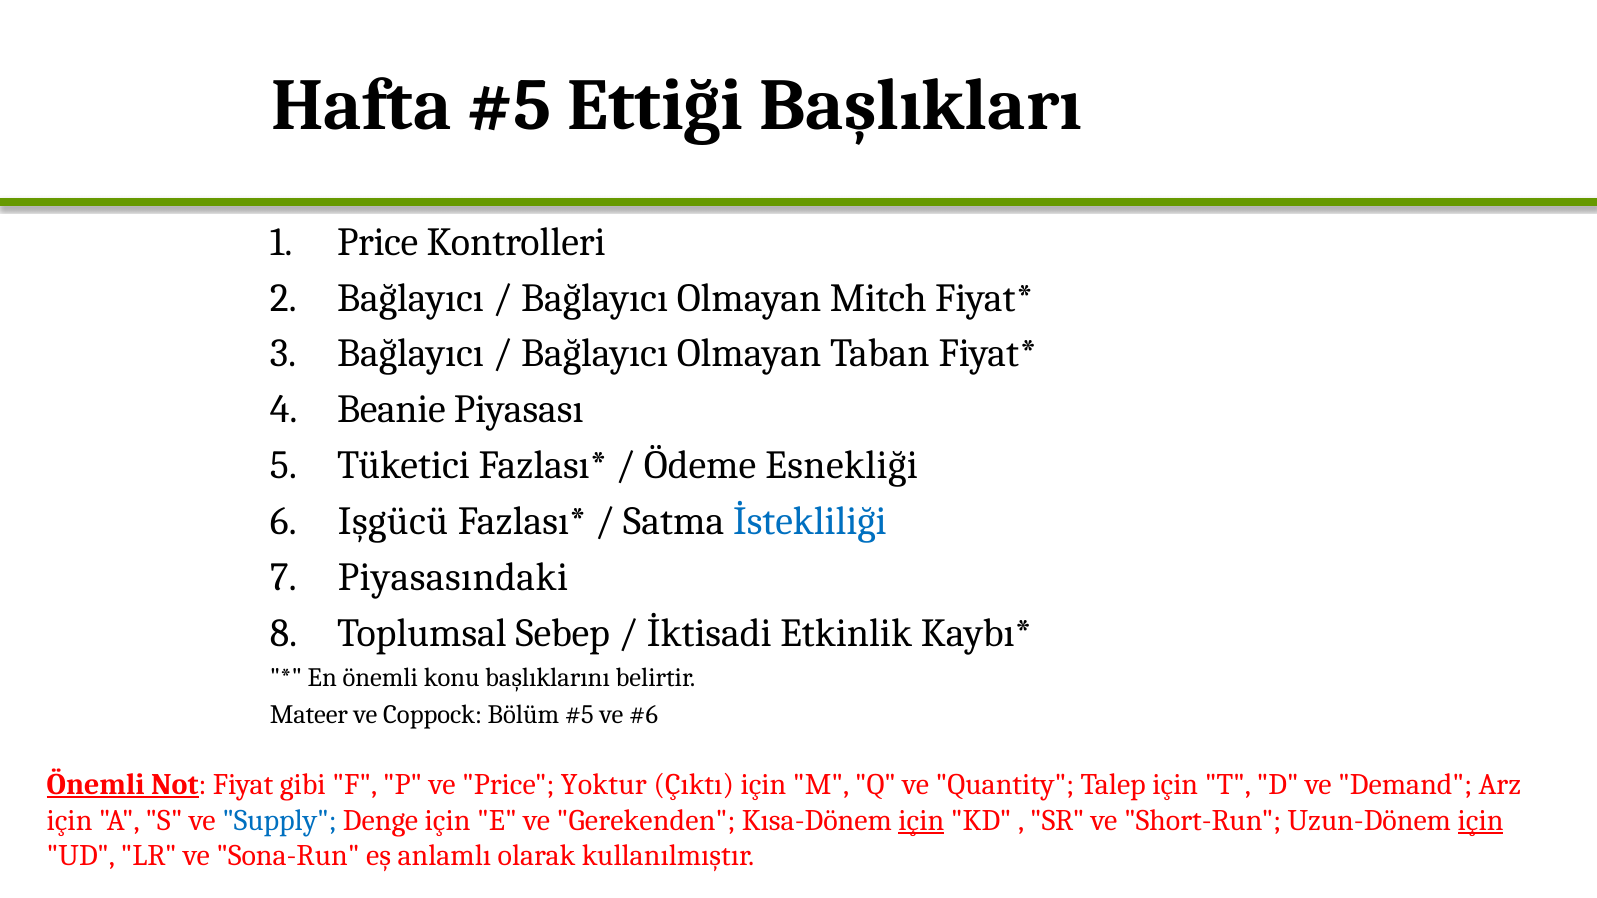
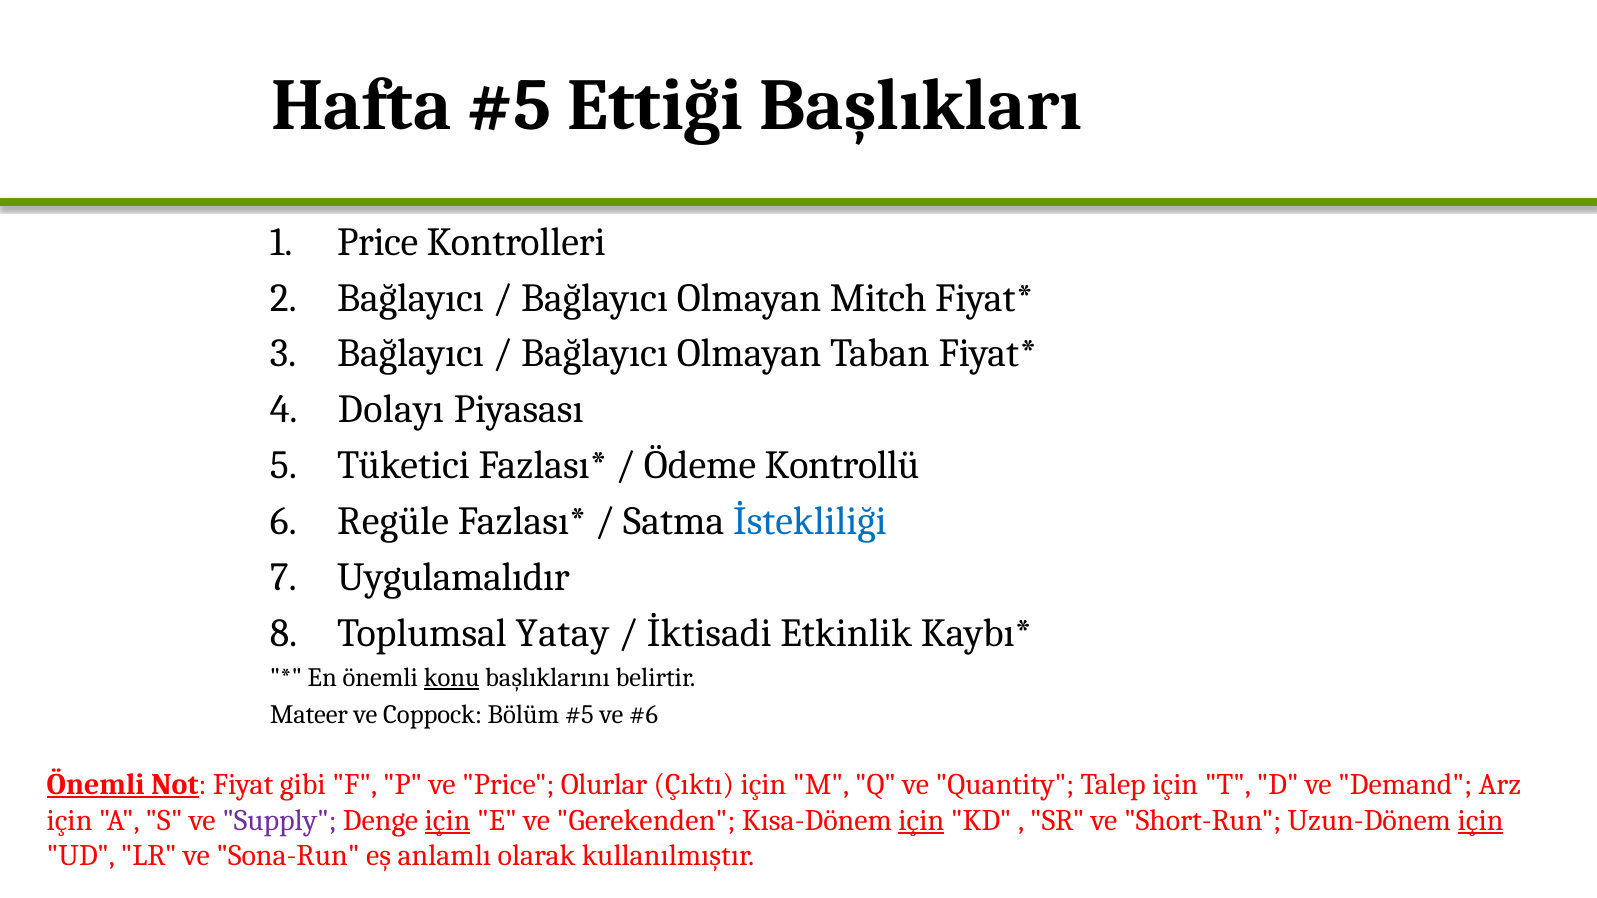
Beanie: Beanie -> Dolayı
Esnekliği: Esnekliği -> Kontrollü
Işgücü: Işgücü -> Regüle
Piyasasındaki: Piyasasındaki -> Uygulamalıdır
Sebep: Sebep -> Yatay
konu underline: none -> present
Yoktur: Yoktur -> Olurlar
Supply colour: blue -> purple
için at (448, 820) underline: none -> present
